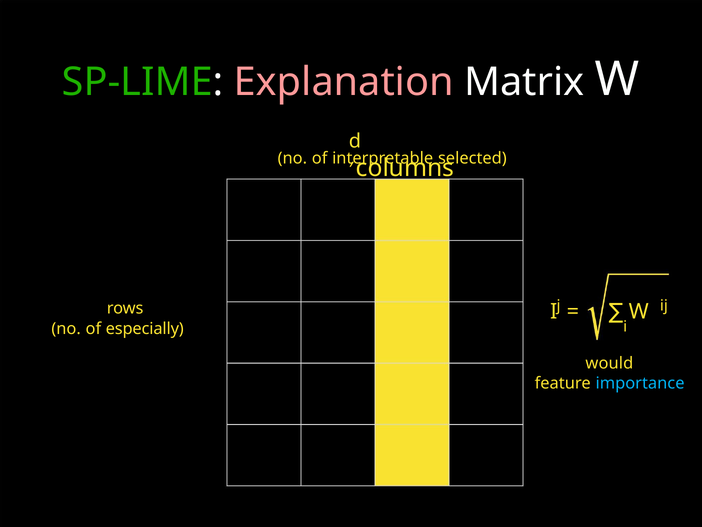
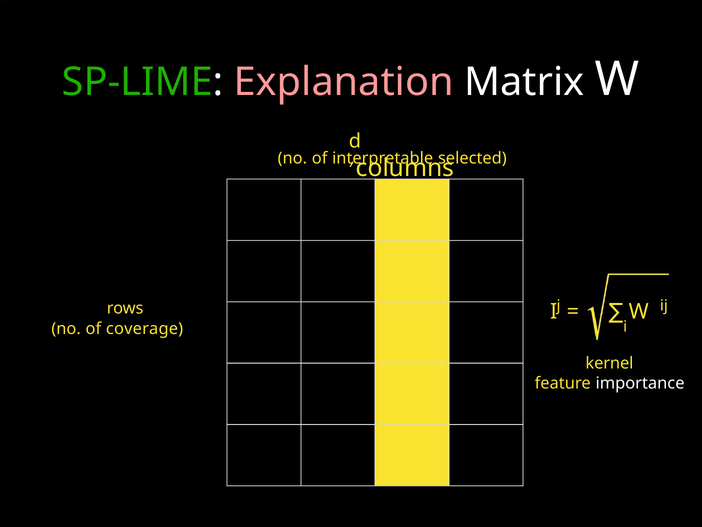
especially: especially -> coverage
would: would -> kernel
importance colour: light blue -> white
